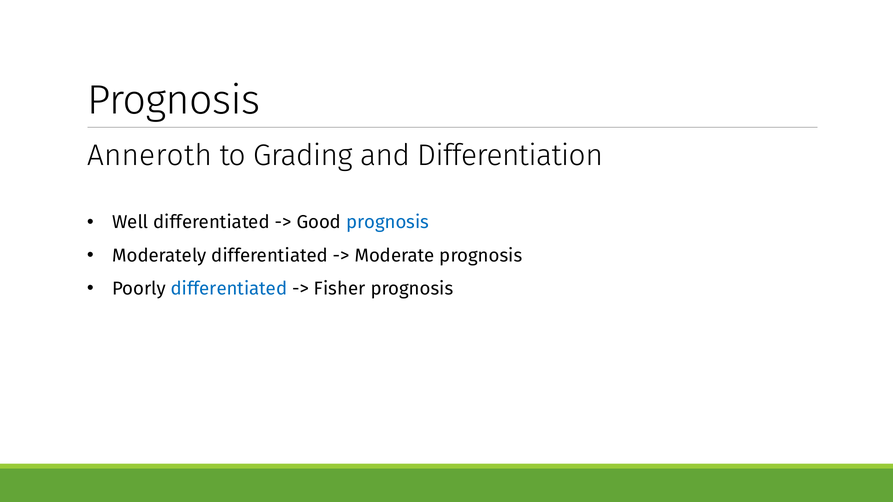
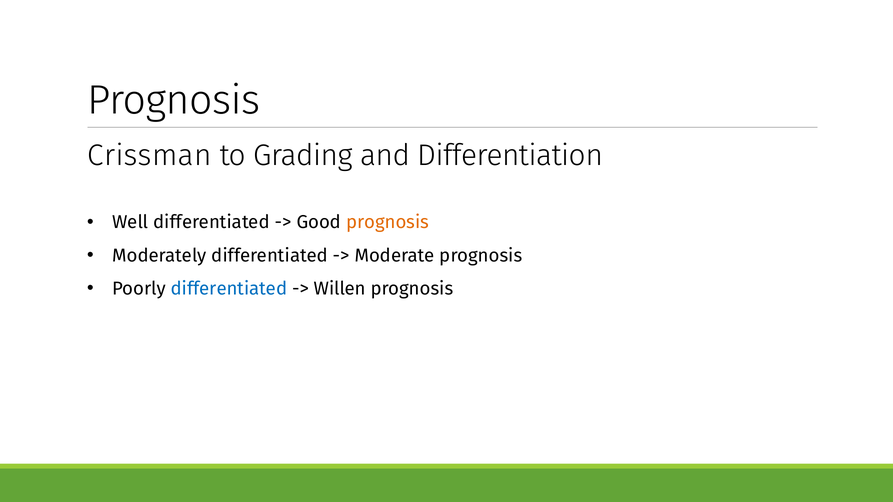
Anneroth: Anneroth -> Crissman
prognosis at (388, 222) colour: blue -> orange
Fisher: Fisher -> Willen
